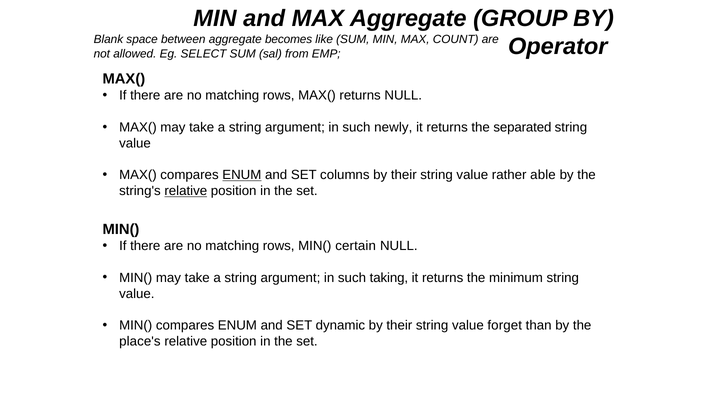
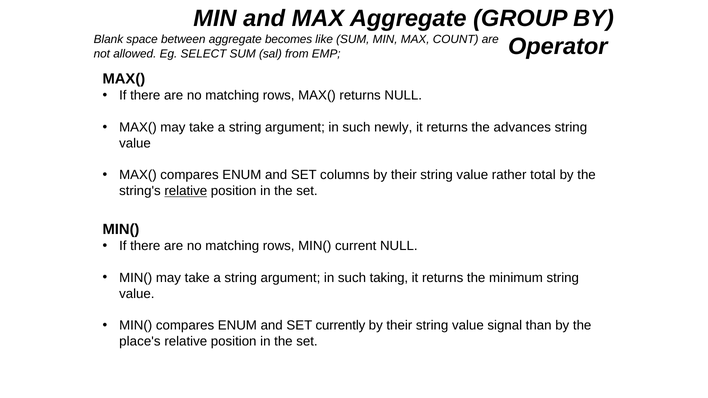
separated: separated -> advances
ENUM at (242, 175) underline: present -> none
able: able -> total
certain: certain -> current
dynamic: dynamic -> currently
forget: forget -> signal
